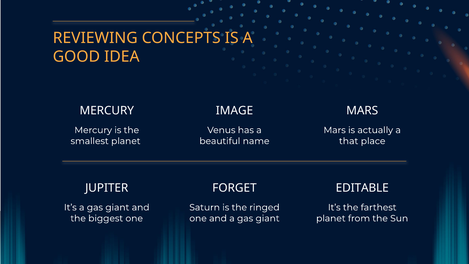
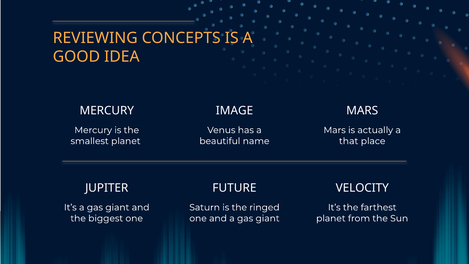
FORGET: FORGET -> FUTURE
EDITABLE: EDITABLE -> VELOCITY
